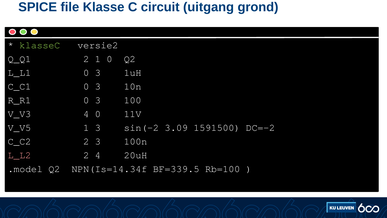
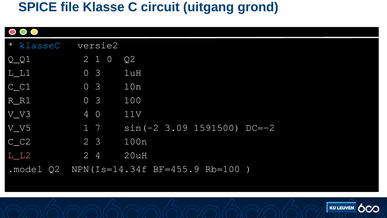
klasseC colour: light green -> light blue
1 3: 3 -> 7
BF=339.5: BF=339.5 -> BF=455.9
